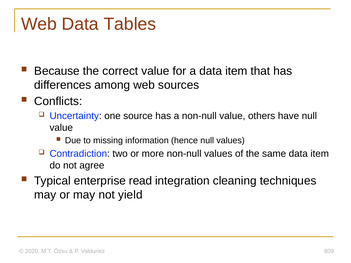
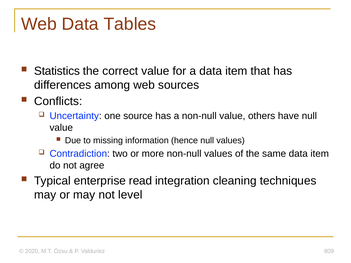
Because: Because -> Statistics
yield: yield -> level
